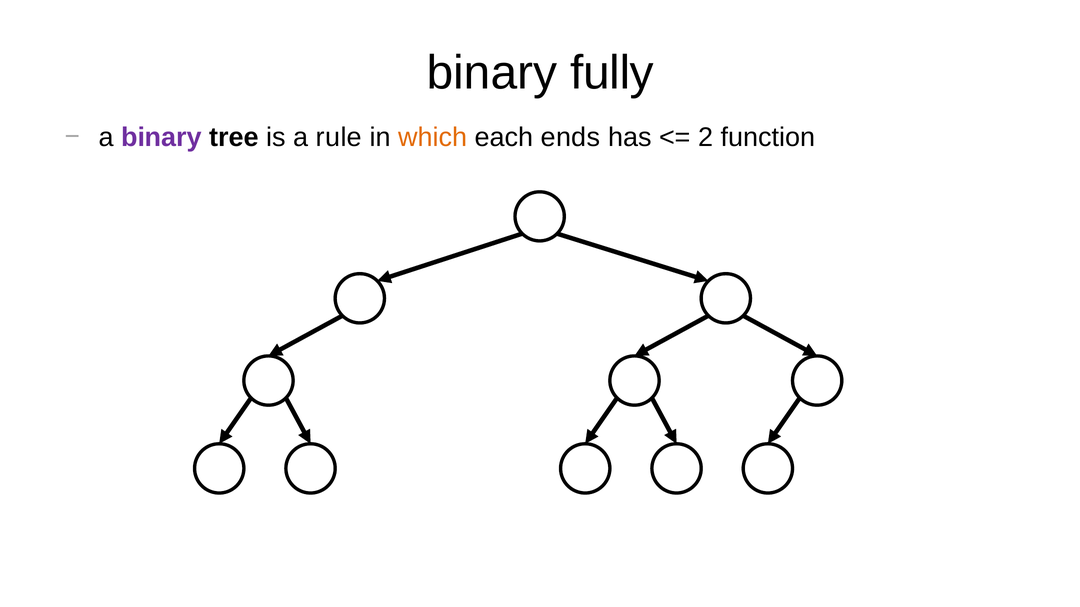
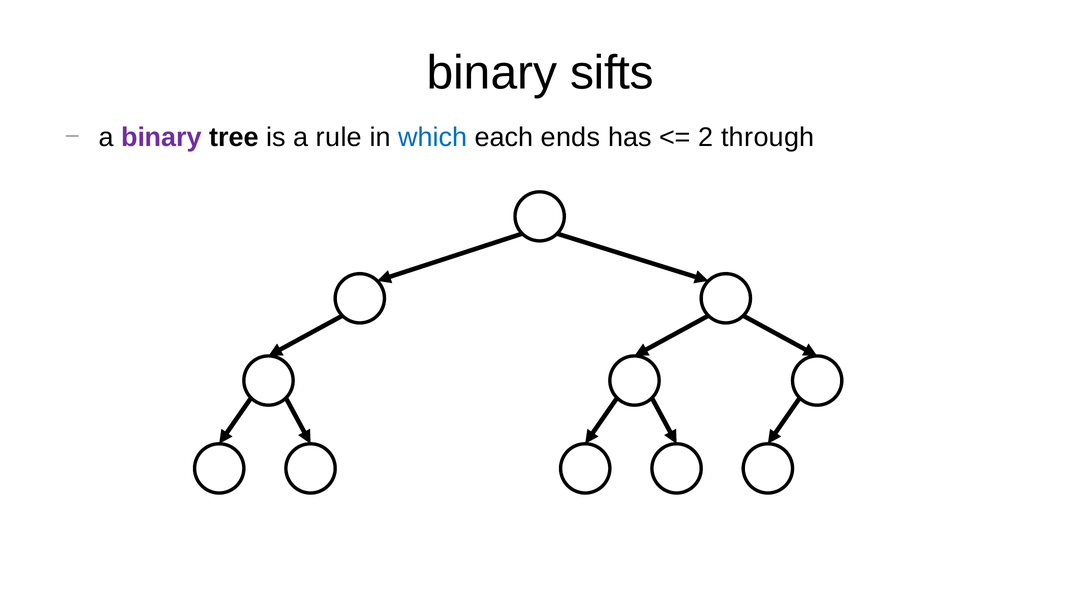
fully: fully -> sifts
which colour: orange -> blue
function: function -> through
